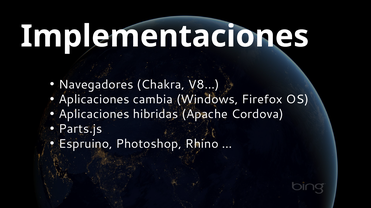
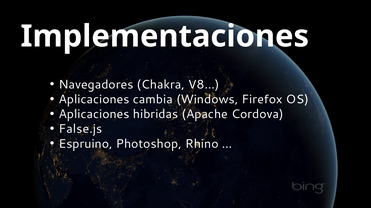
Parts.js: Parts.js -> False.js
